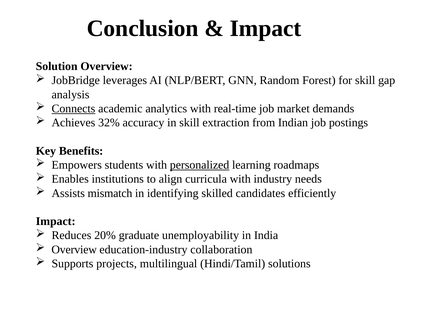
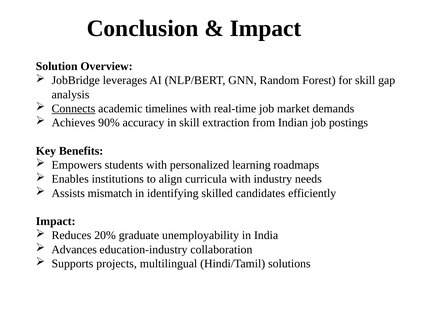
analytics: analytics -> timelines
32%: 32% -> 90%
personalized underline: present -> none
Overview at (74, 249): Overview -> Advances
